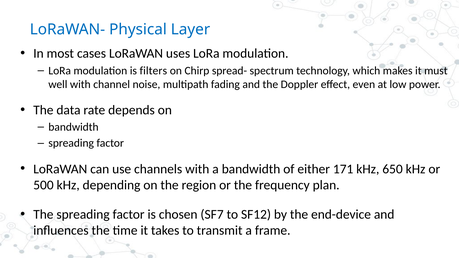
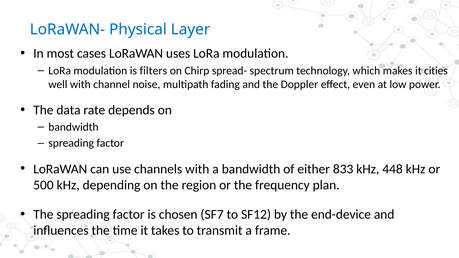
must: must -> cities
171: 171 -> 833
650: 650 -> 448
